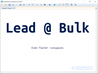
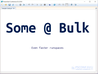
Lead: Lead -> Some
